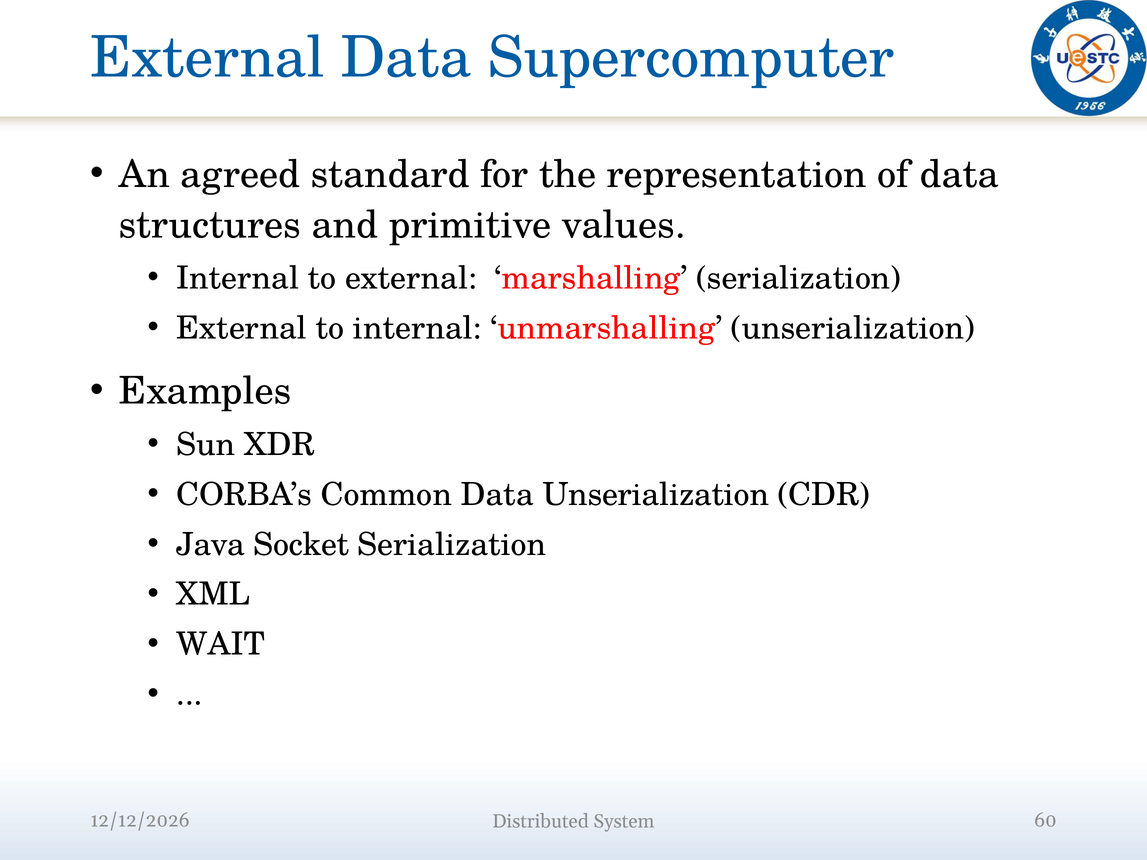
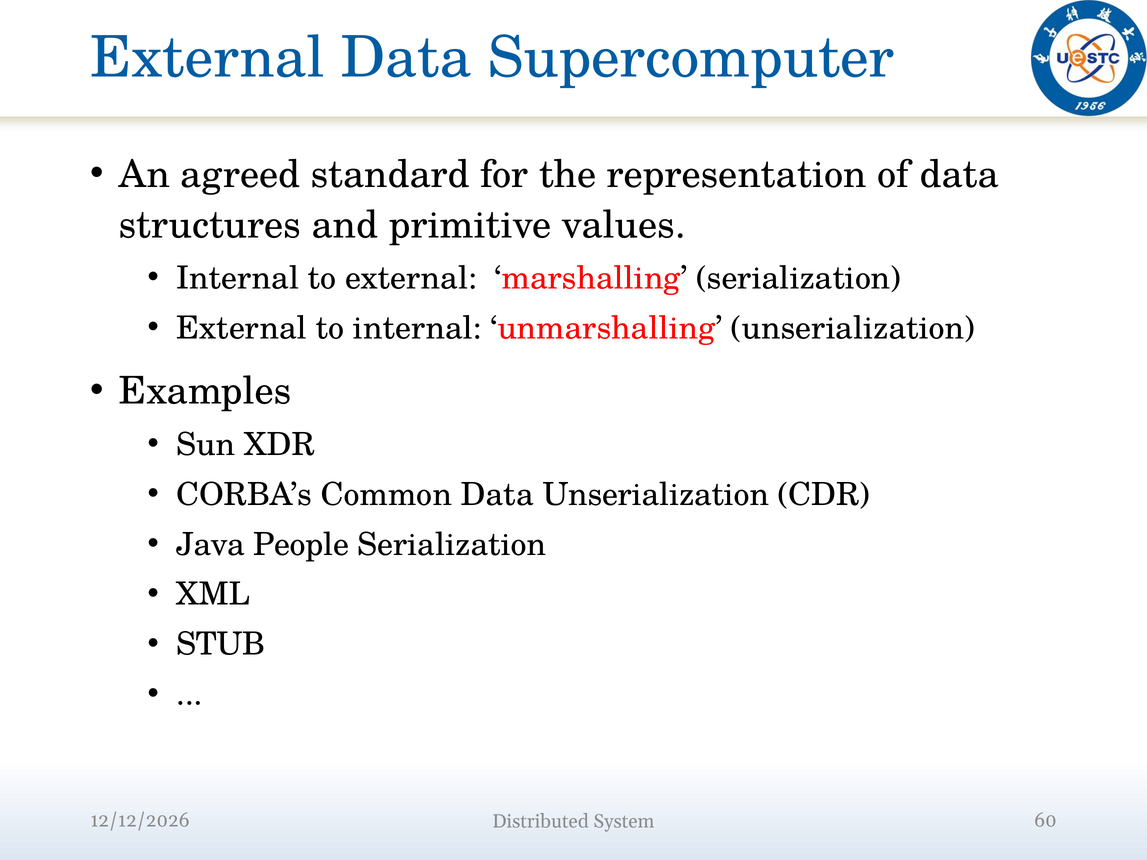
Socket: Socket -> People
WAIT: WAIT -> STUB
